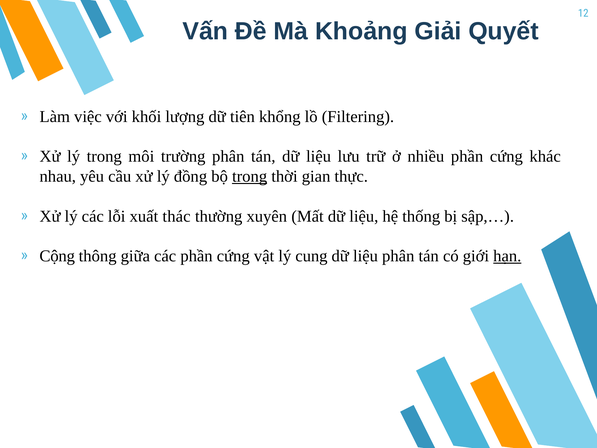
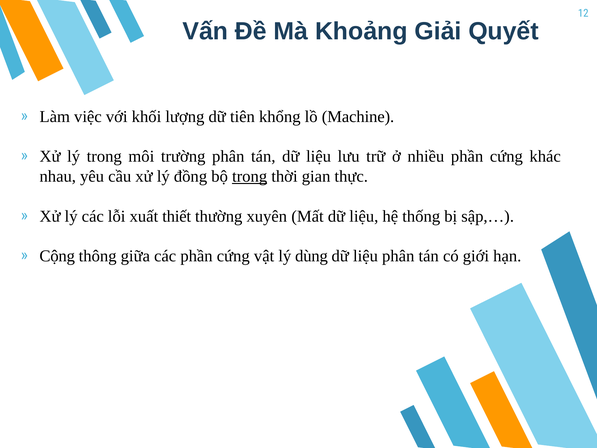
Filtering: Filtering -> Machine
thác: thác -> thiết
cung: cung -> dùng
hạn underline: present -> none
